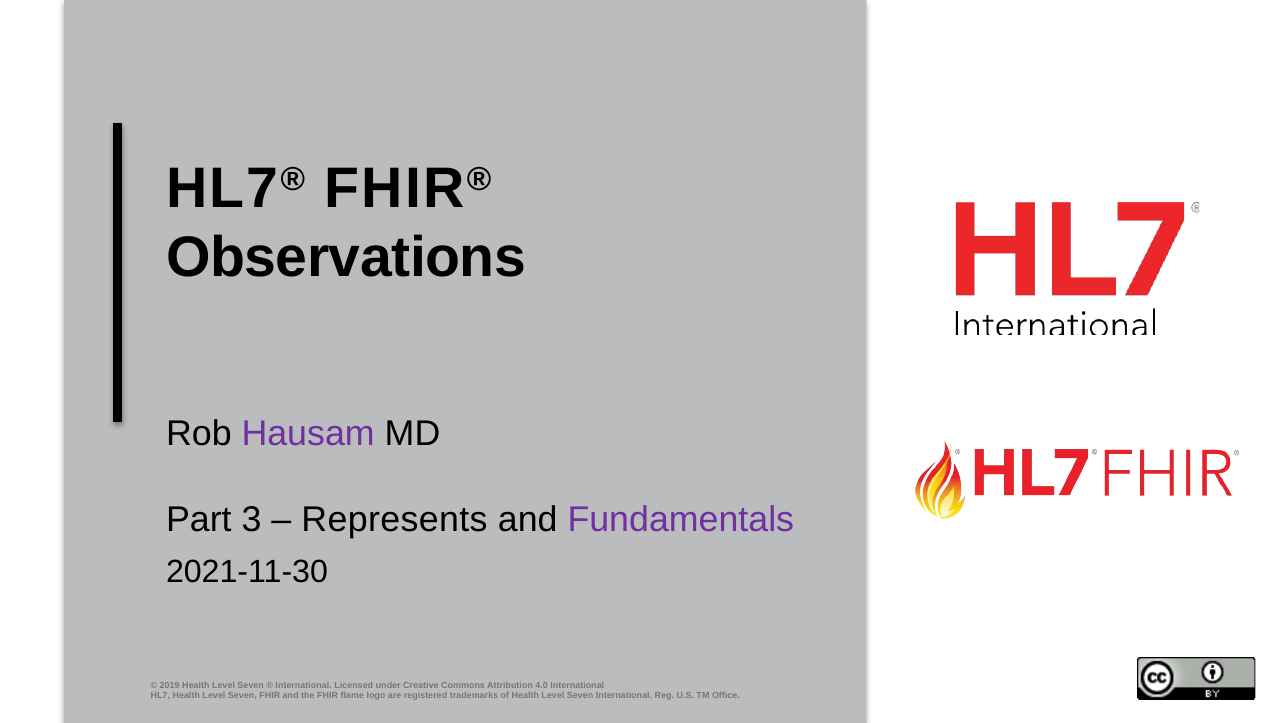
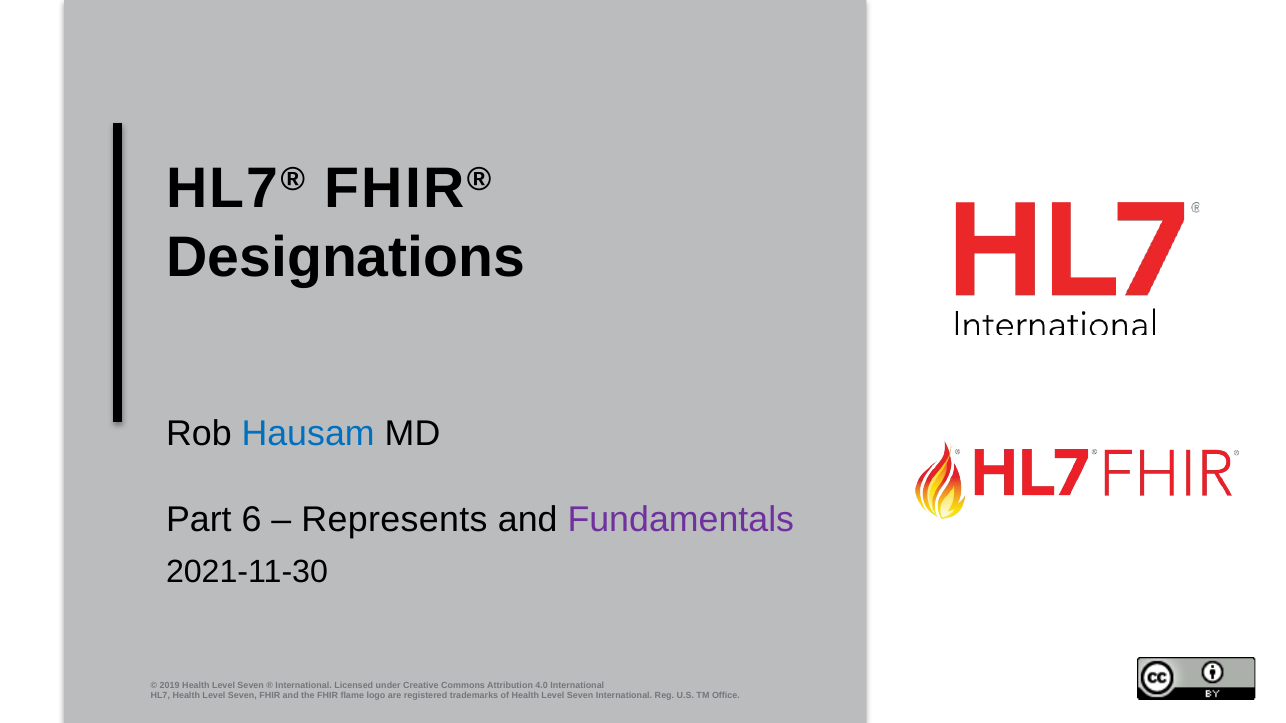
Observations: Observations -> Designations
Hausam colour: purple -> blue
3: 3 -> 6
